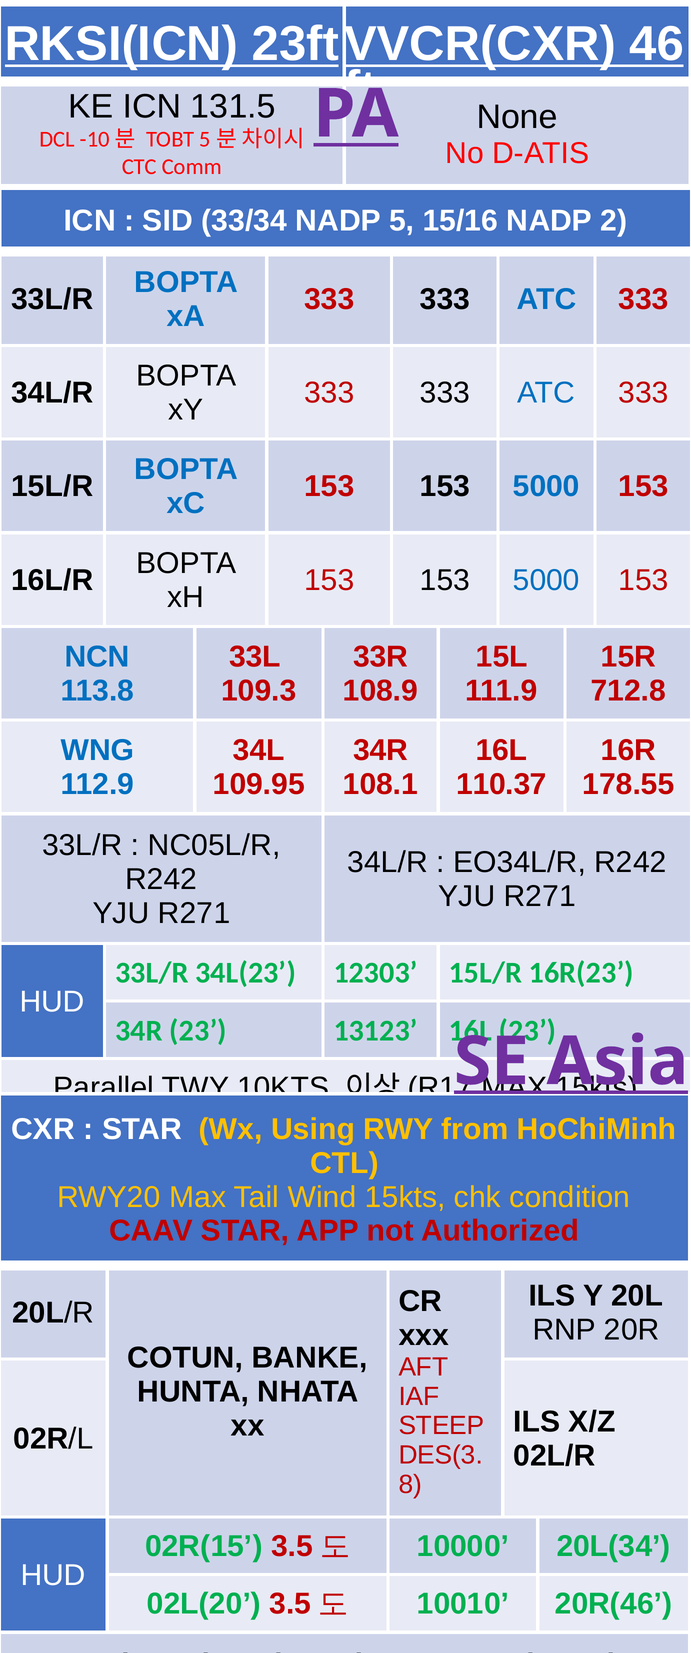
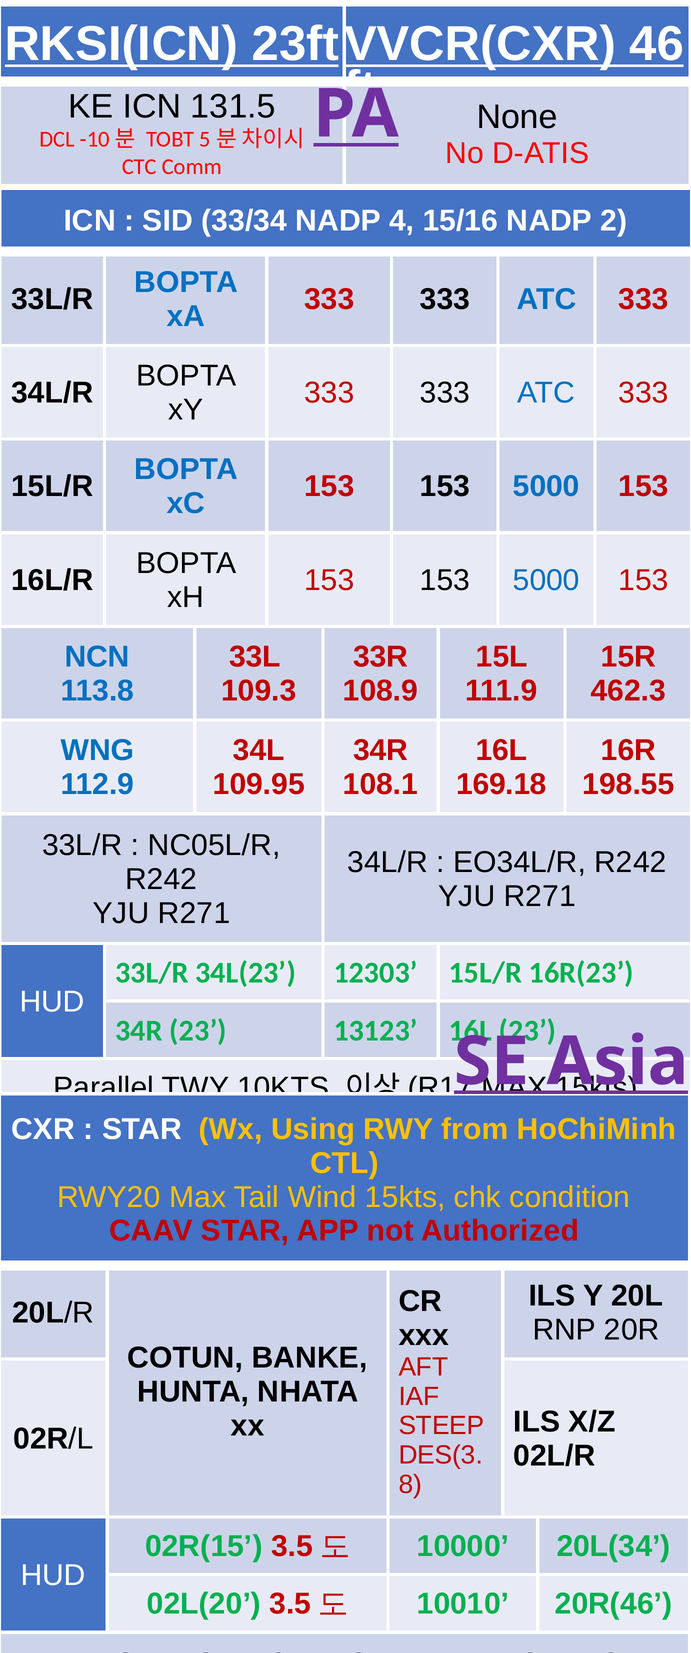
NADP 5: 5 -> 4
712.8: 712.8 -> 462.3
110.37: 110.37 -> 169.18
178.55: 178.55 -> 198.55
